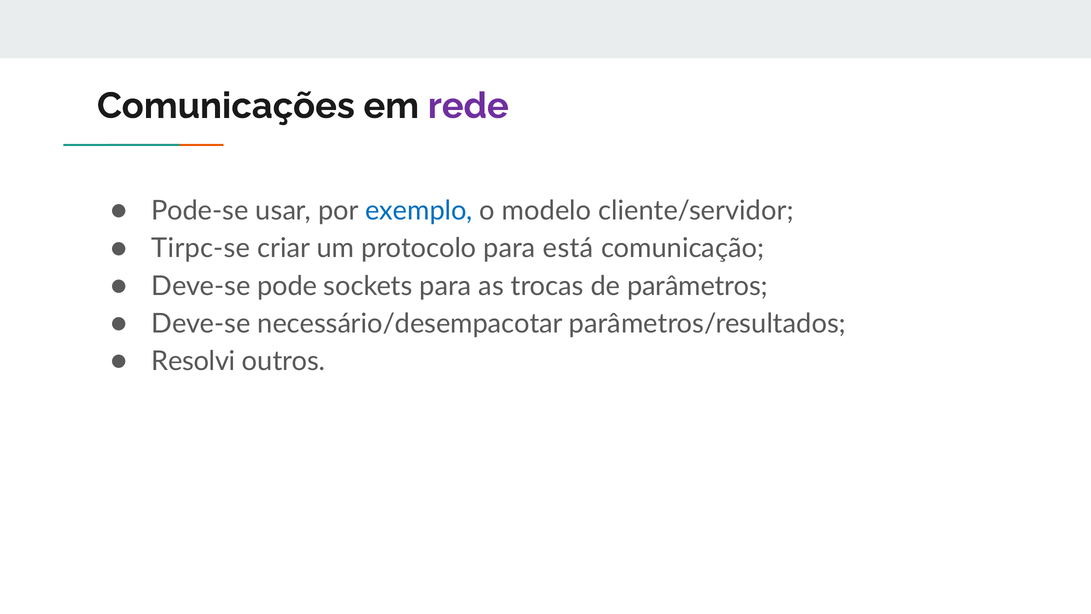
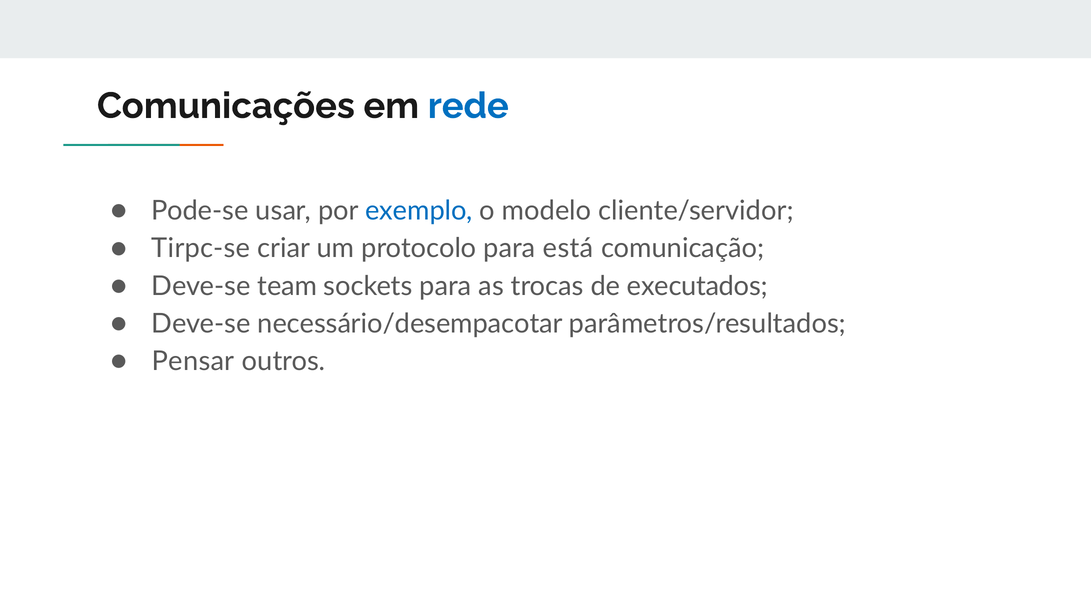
rede colour: purple -> blue
pode: pode -> team
parâmetros: parâmetros -> executados
Resolvi: Resolvi -> Pensar
